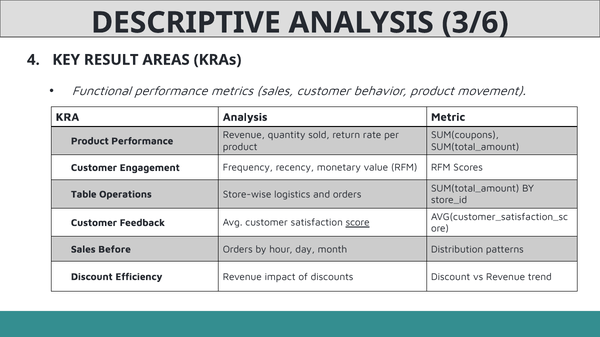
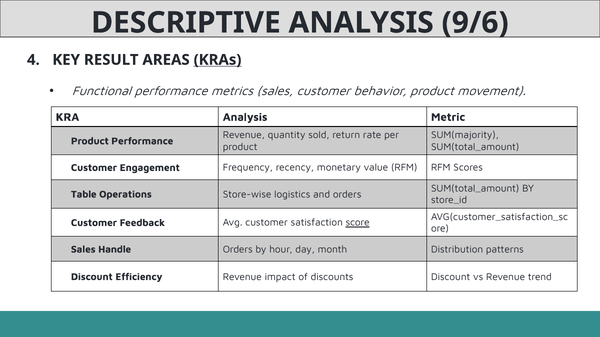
3/6: 3/6 -> 9/6
KRAs underline: none -> present
SUM(coupons: SUM(coupons -> SUM(majority
Before: Before -> Handle
